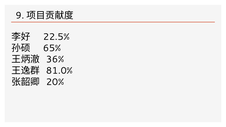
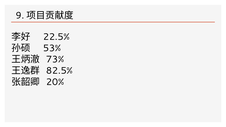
65%: 65% -> 53%
36%: 36% -> 73%
81.0%: 81.0% -> 82.5%
